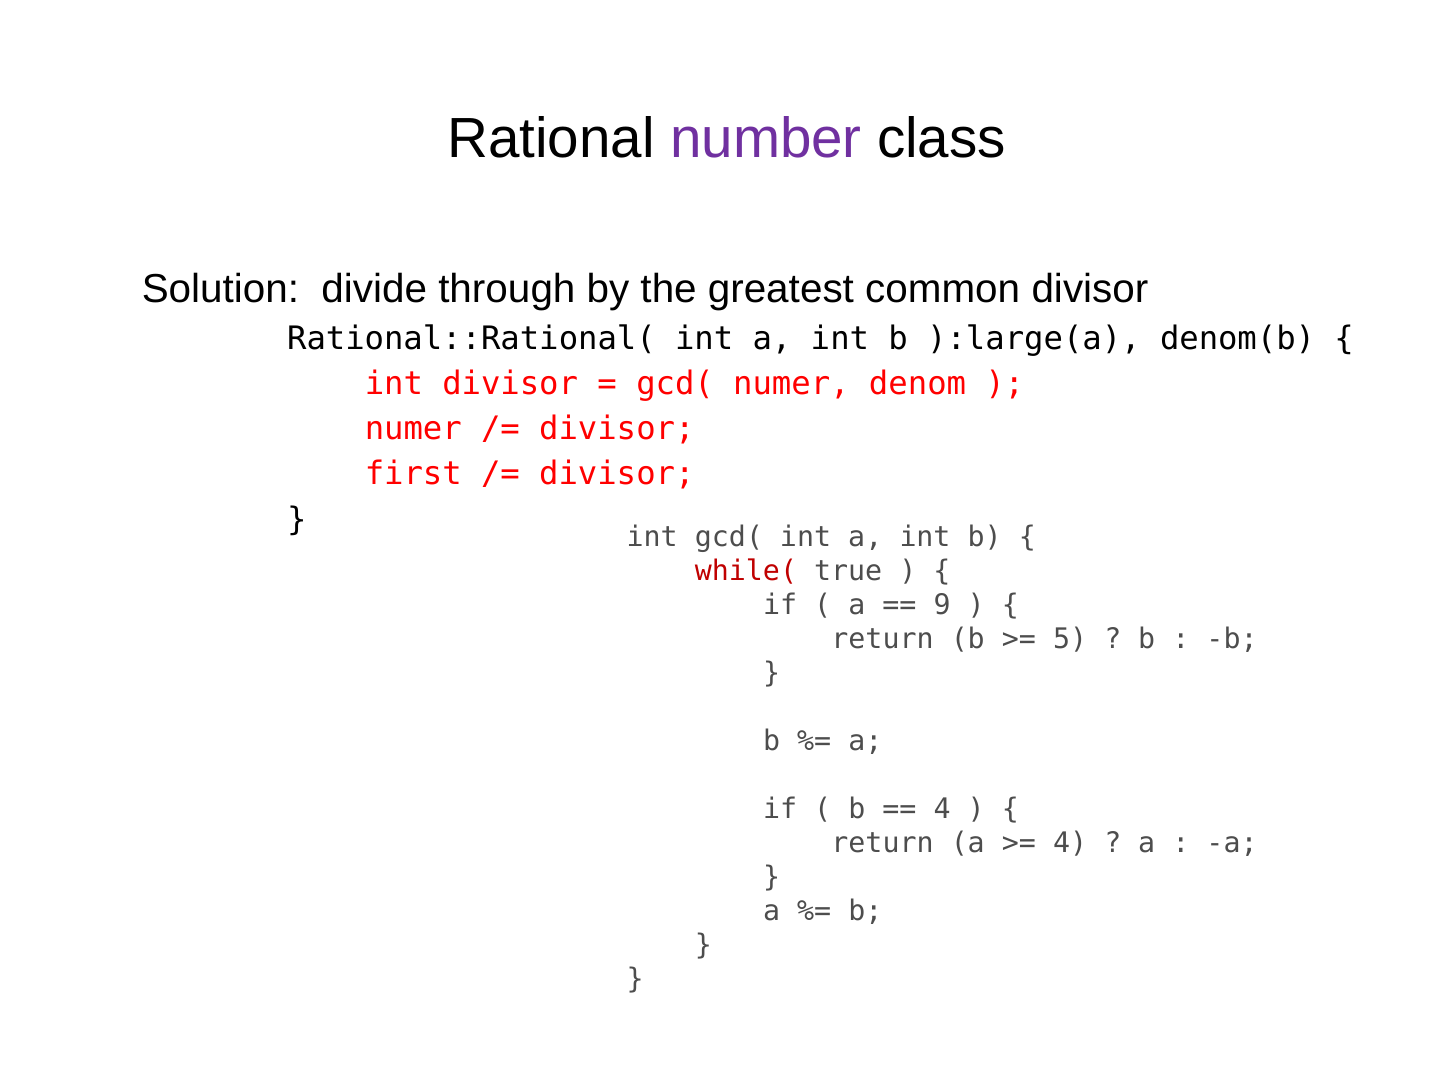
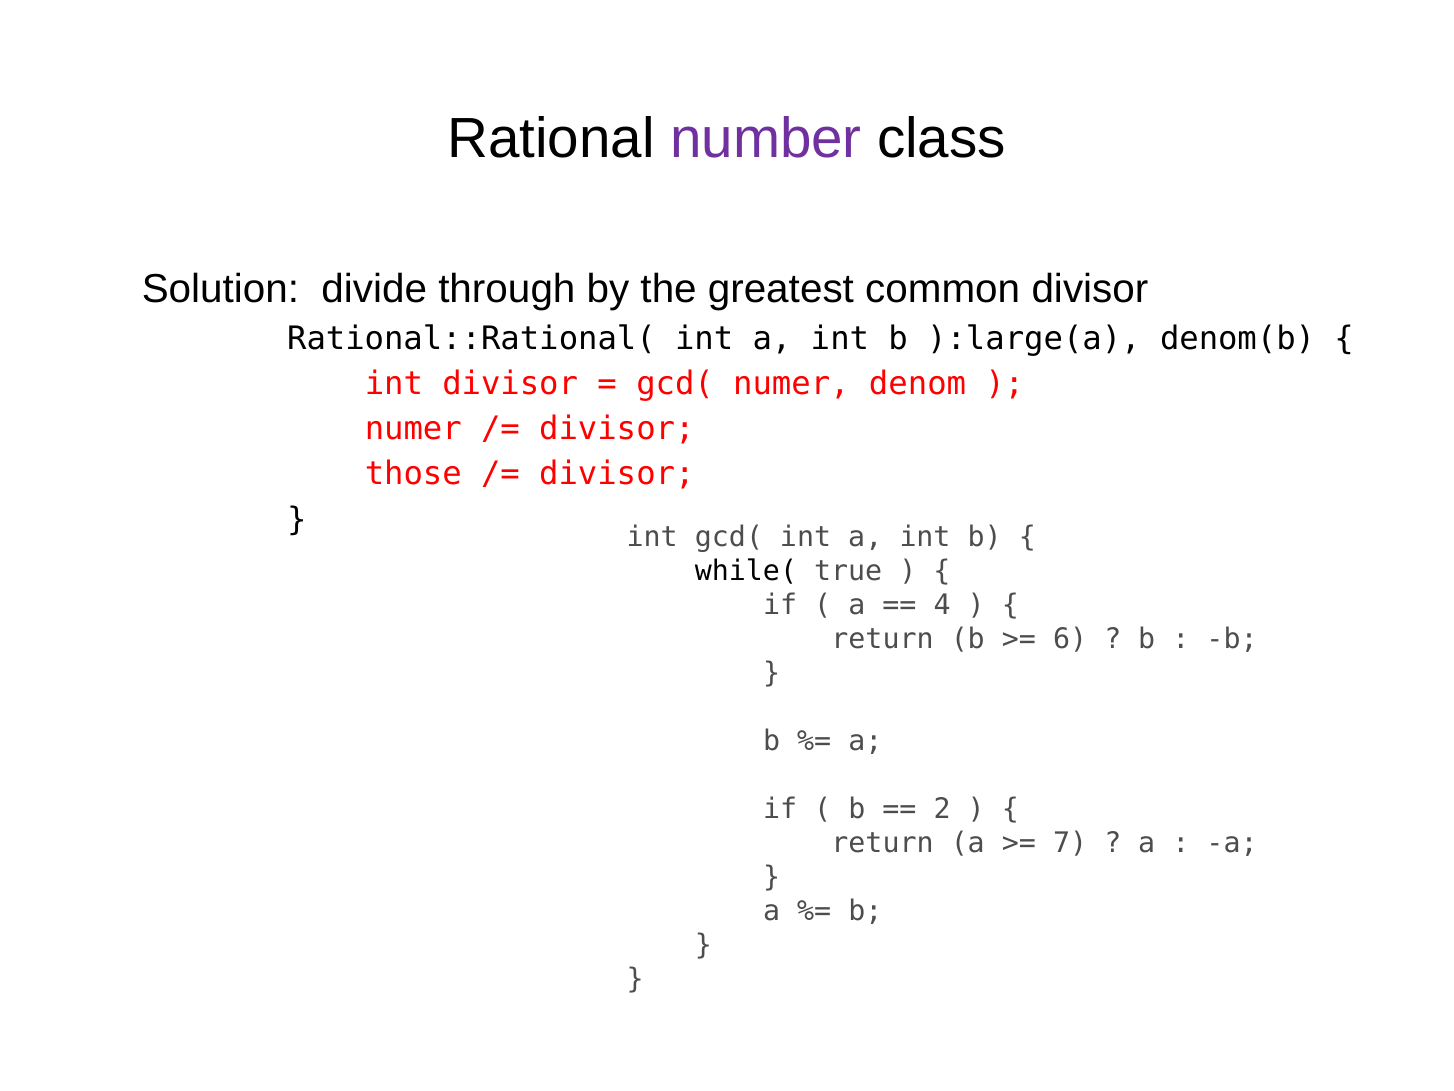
first: first -> those
while( colour: red -> black
9: 9 -> 4
5: 5 -> 6
4 at (942, 809): 4 -> 2
4 at (1070, 842): 4 -> 7
